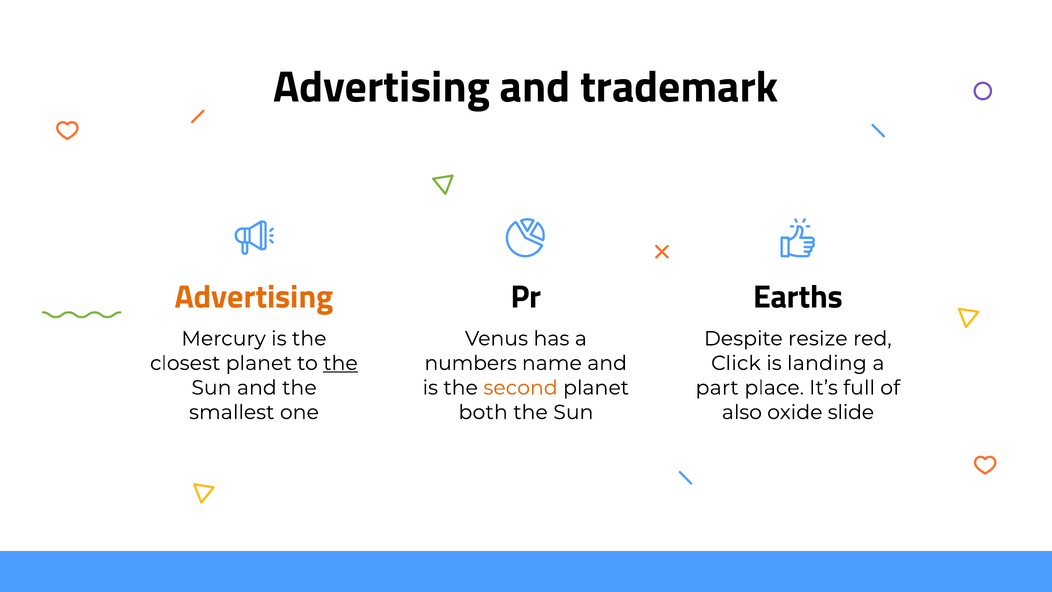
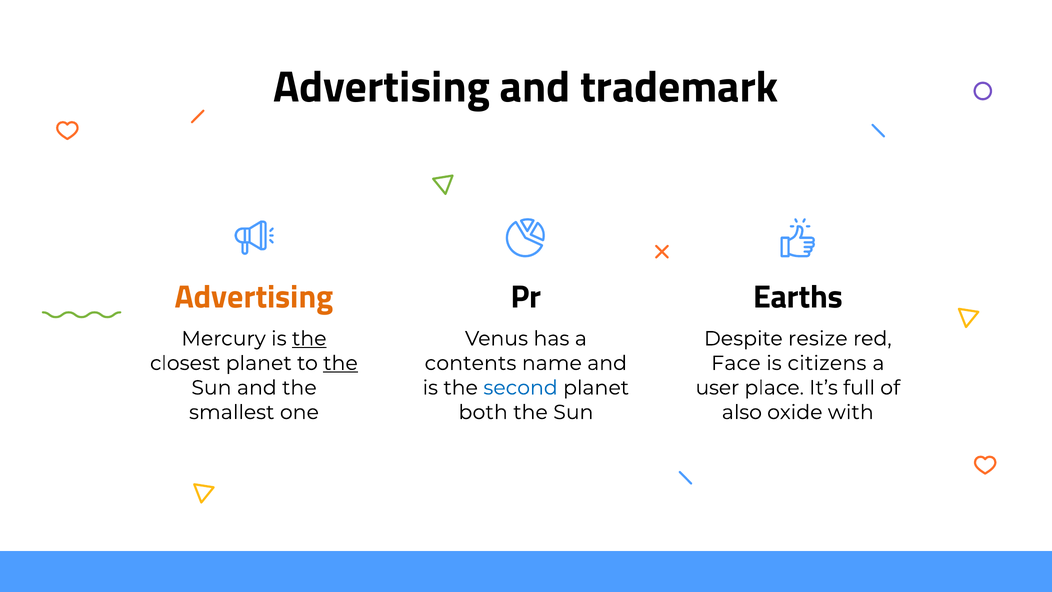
the at (309, 339) underline: none -> present
numbers: numbers -> contents
Click: Click -> Face
landing: landing -> citizens
second colour: orange -> blue
part: part -> user
slide: slide -> with
